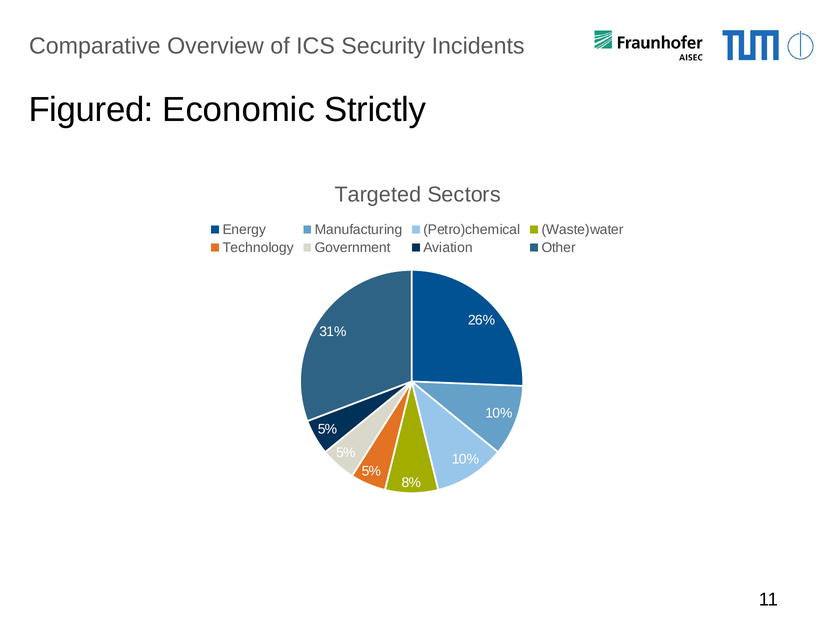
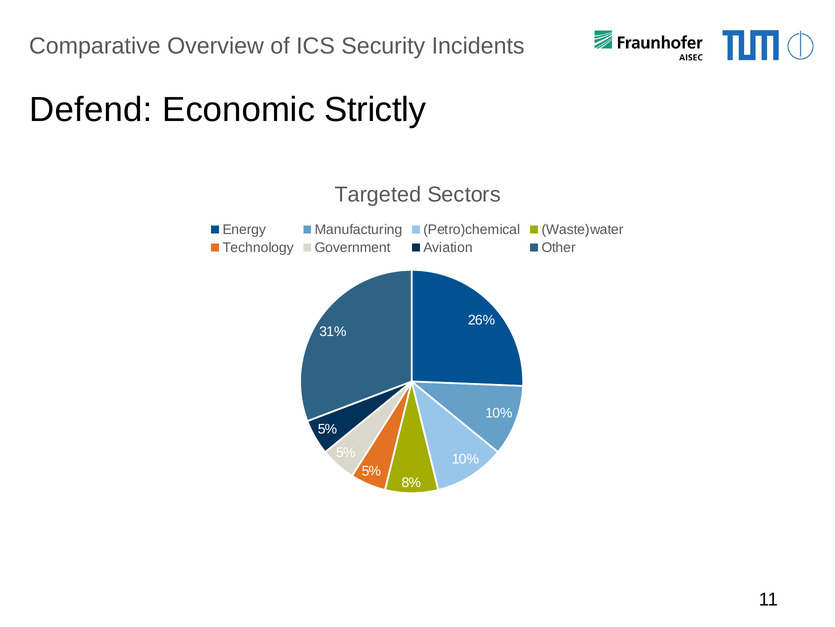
Figured: Figured -> Defend
